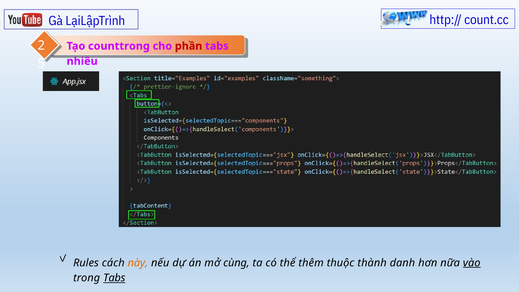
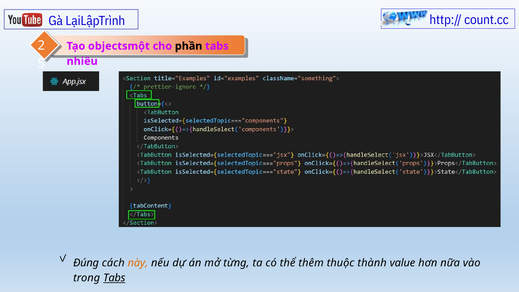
counttrong: counttrong -> objectsmột
phần colour: red -> black
Rules: Rules -> Đúng
cùng: cùng -> từng
danh: danh -> value
vào underline: present -> none
